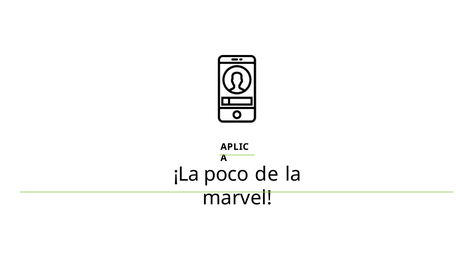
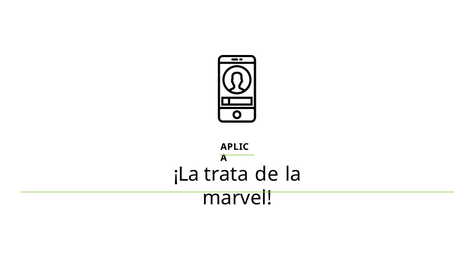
poco: poco -> trata
